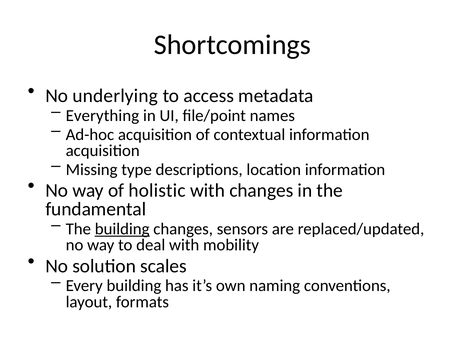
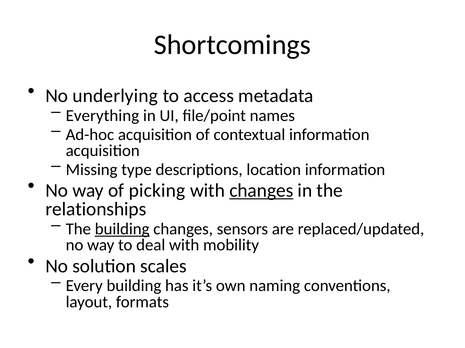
holistic: holistic -> picking
changes at (261, 191) underline: none -> present
fundamental: fundamental -> relationships
